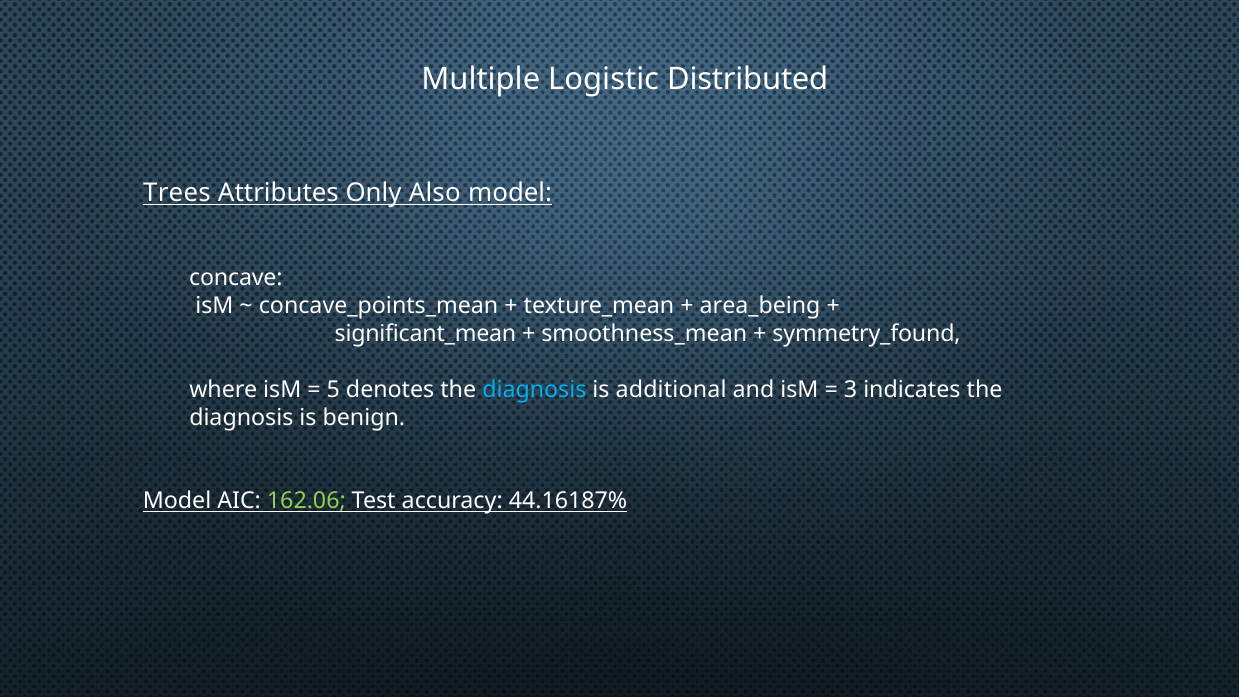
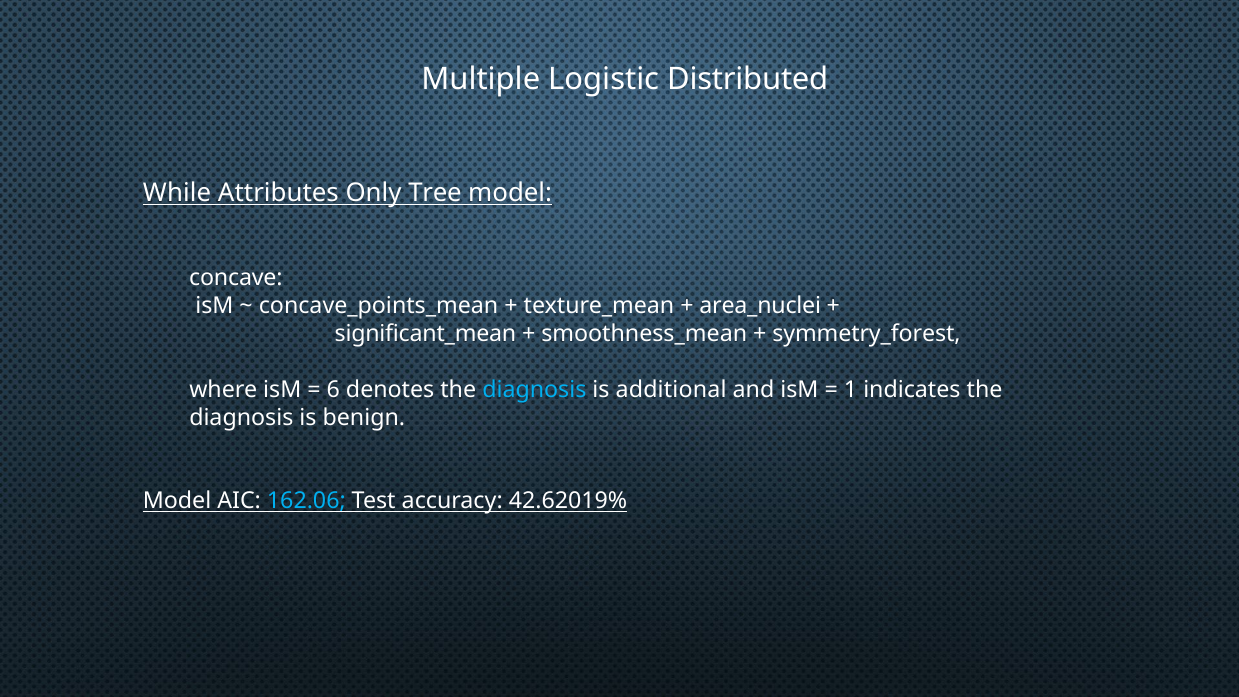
Trees: Trees -> While
Also: Also -> Tree
area_being: area_being -> area_nuclei
symmetry_found: symmetry_found -> symmetry_forest
5: 5 -> 6
3: 3 -> 1
162.06 colour: light green -> light blue
44.16187%: 44.16187% -> 42.62019%
